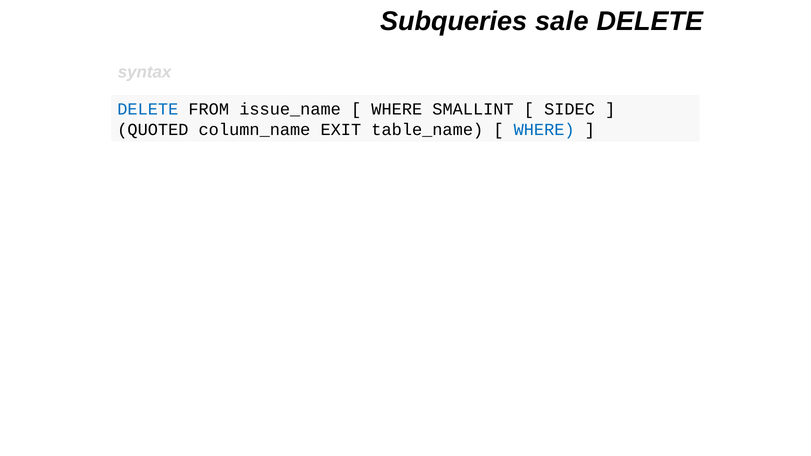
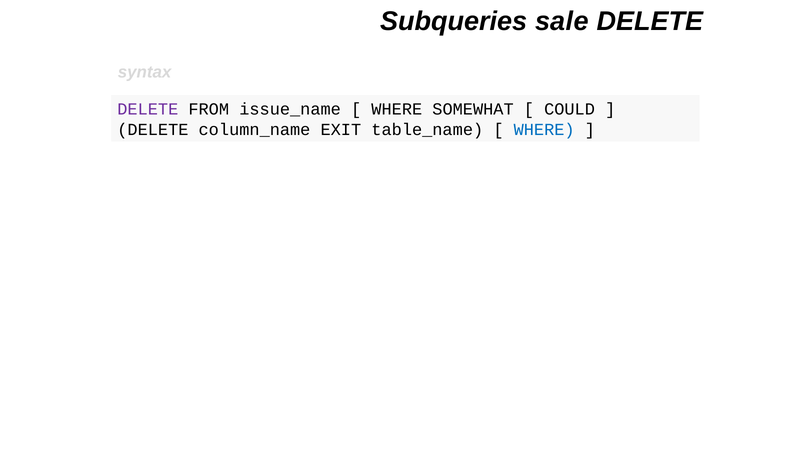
DELETE at (148, 109) colour: blue -> purple
SMALLINT: SMALLINT -> SOMEWHAT
SIDEC: SIDEC -> COULD
QUOTED at (153, 130): QUOTED -> DELETE
